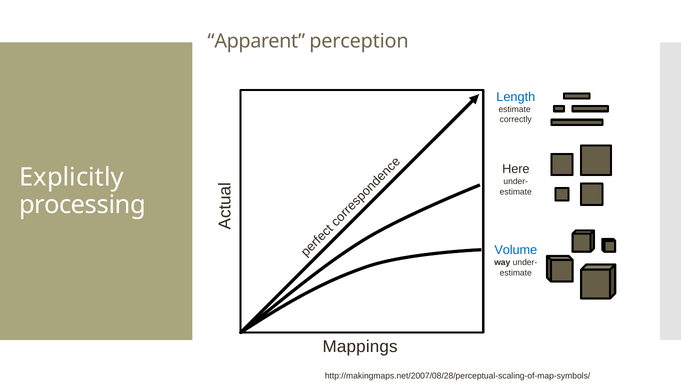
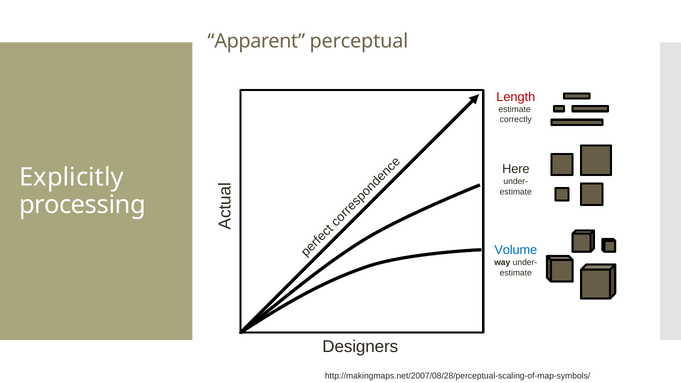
perception: perception -> perceptual
Length colour: blue -> red
Mappings: Mappings -> Designers
